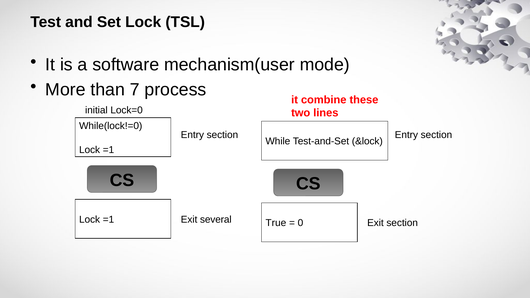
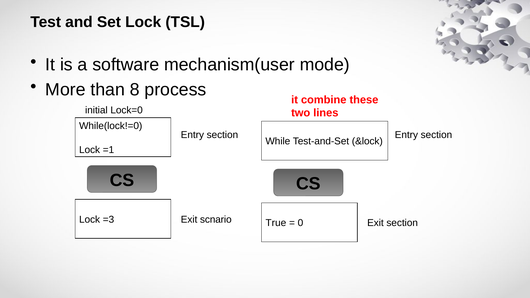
7: 7 -> 8
several: several -> scnario
=1 at (108, 220): =1 -> =3
